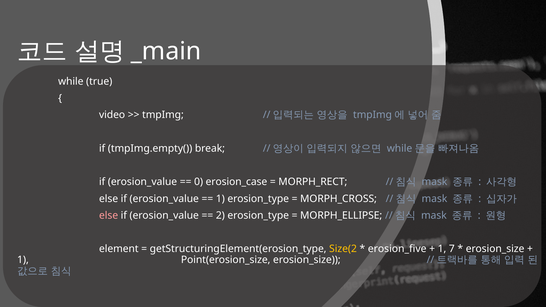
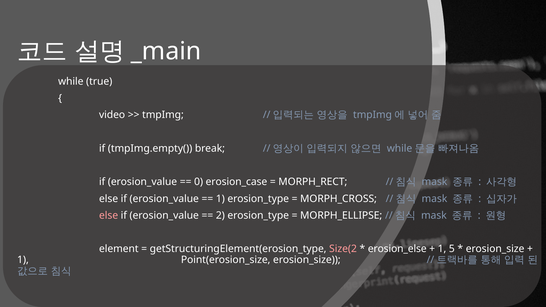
Size(2 colour: yellow -> pink
erosion_five: erosion_five -> erosion_else
7: 7 -> 5
